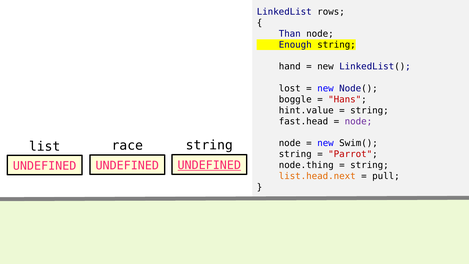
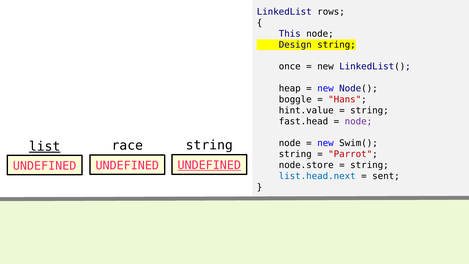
Than: Than -> This
Enough: Enough -> Design
hand: hand -> once
lost: lost -> heap
list underline: none -> present
node.thing: node.thing -> node.store
list.head.next colour: orange -> blue
pull: pull -> sent
